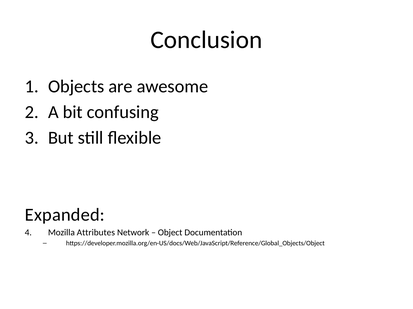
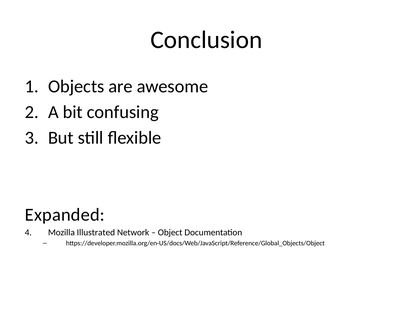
Attributes: Attributes -> Illustrated
